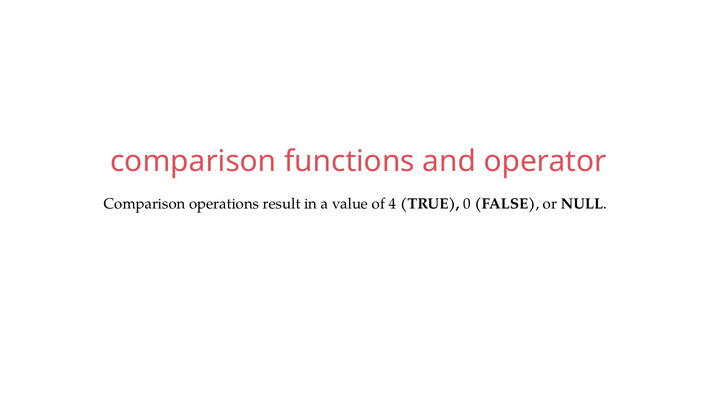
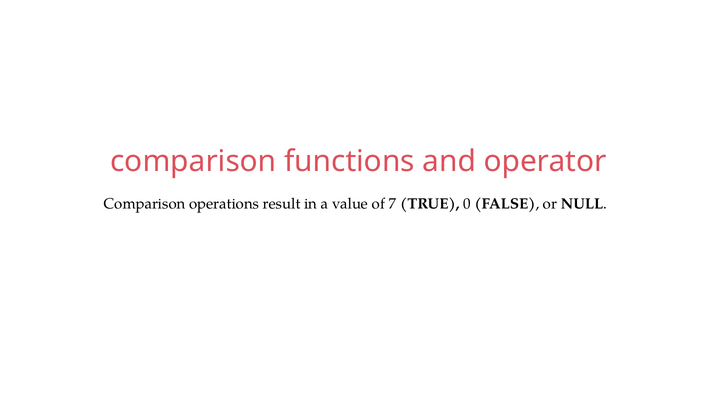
4: 4 -> 7
